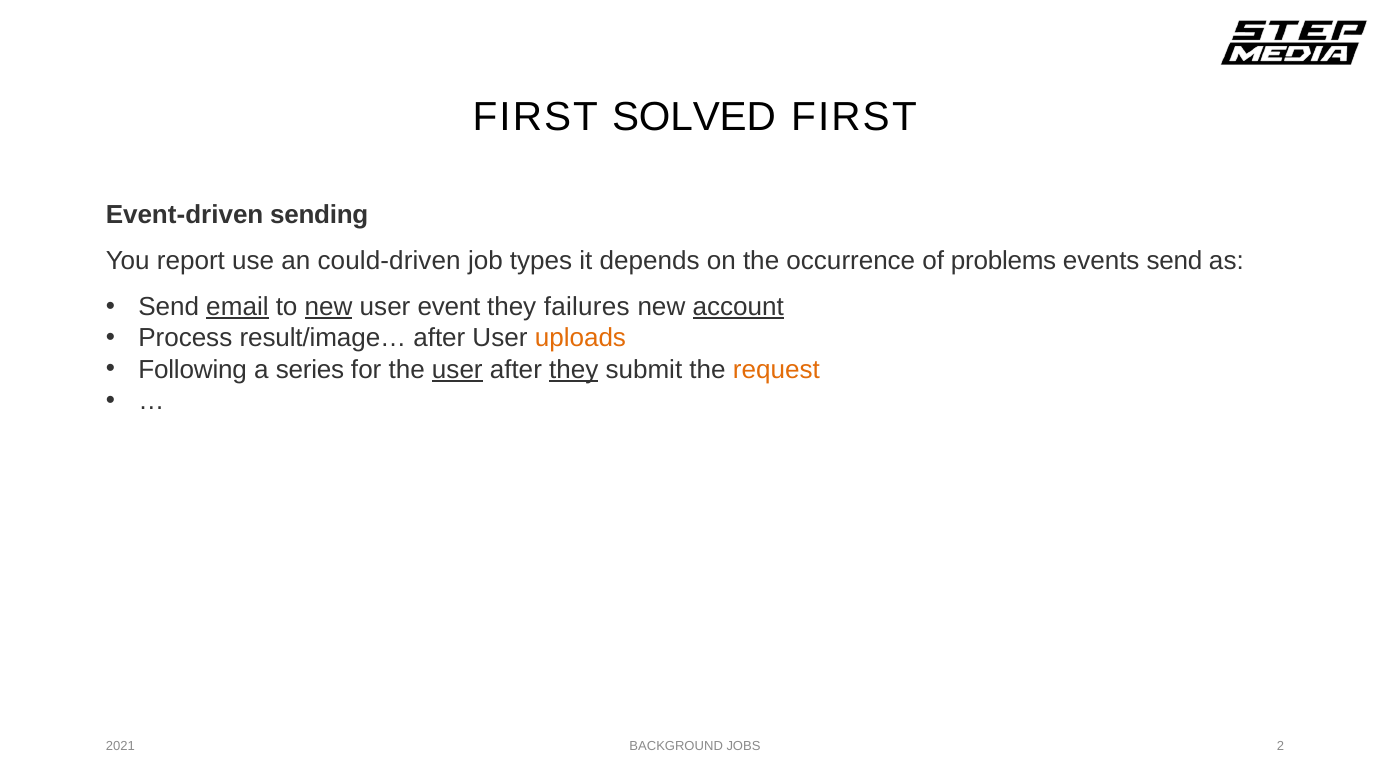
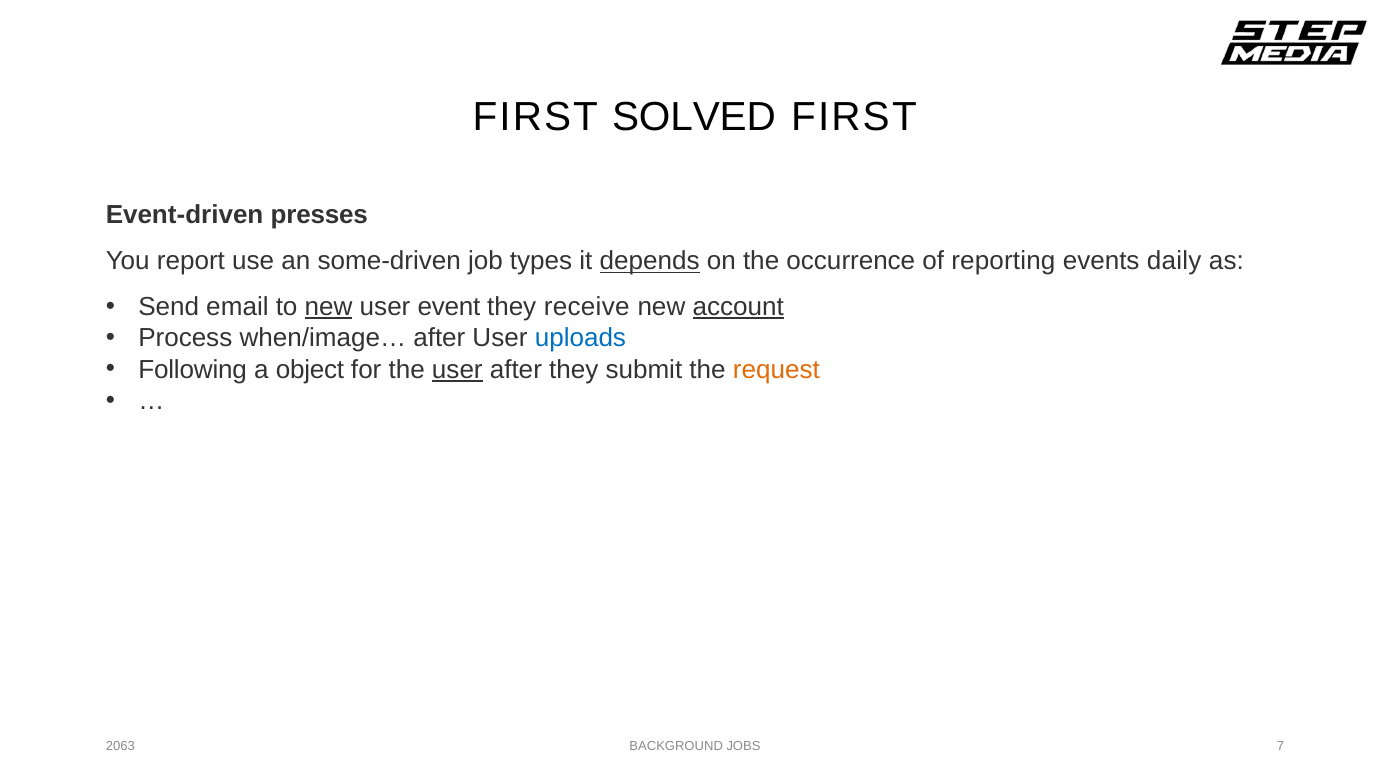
sending: sending -> presses
could-driven: could-driven -> some-driven
depends underline: none -> present
problems: problems -> reporting
events send: send -> daily
email underline: present -> none
failures: failures -> receive
result/image…: result/image… -> when/image…
uploads colour: orange -> blue
series: series -> object
they at (574, 370) underline: present -> none
2021: 2021 -> 2063
2: 2 -> 7
